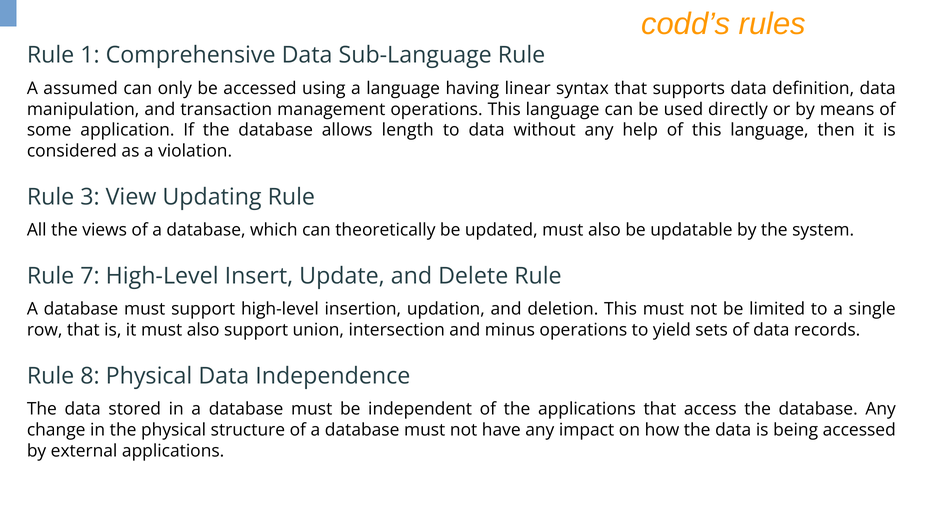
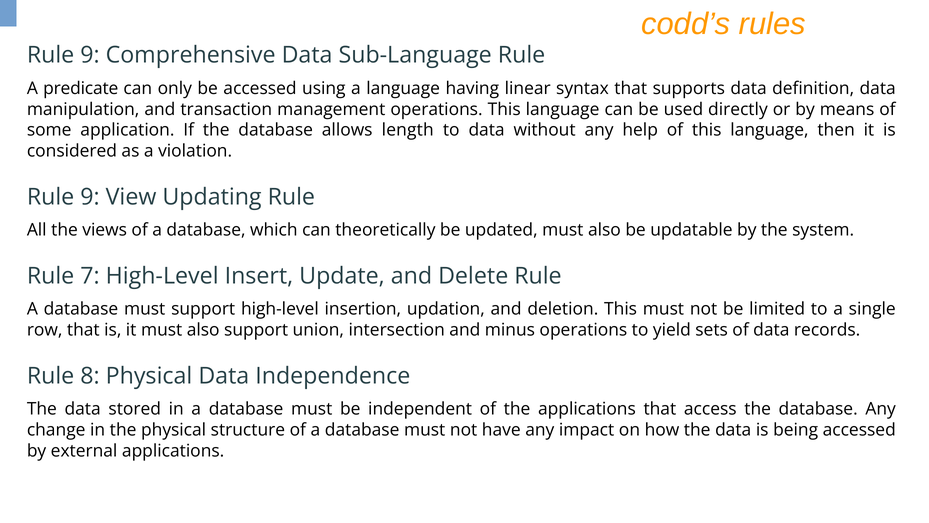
1 at (90, 55): 1 -> 9
assumed: assumed -> predicate
3 at (90, 197): 3 -> 9
